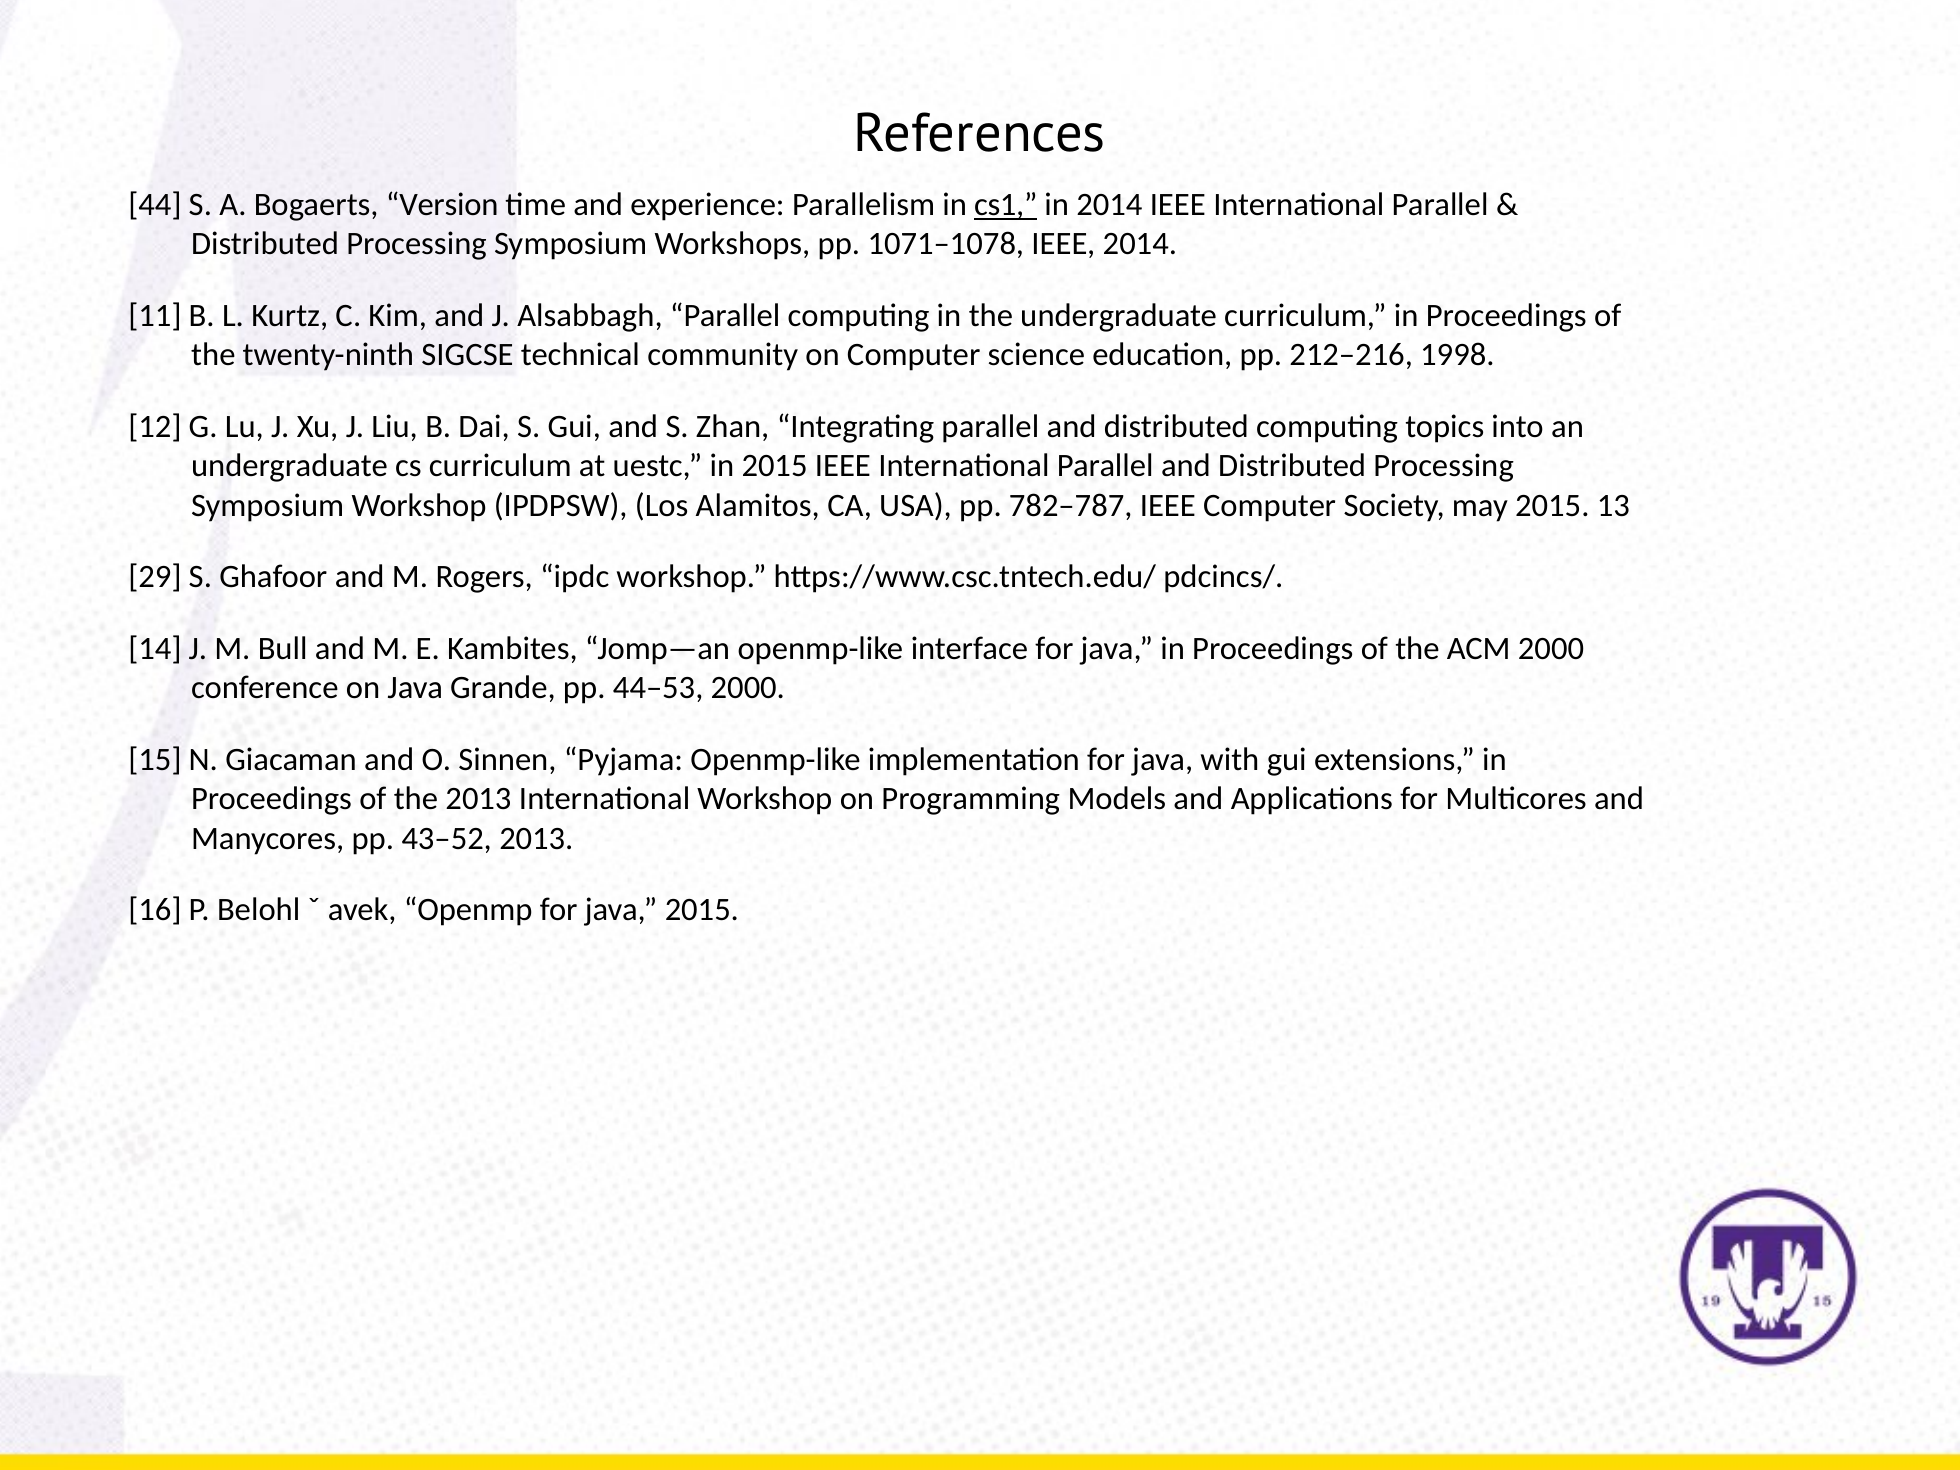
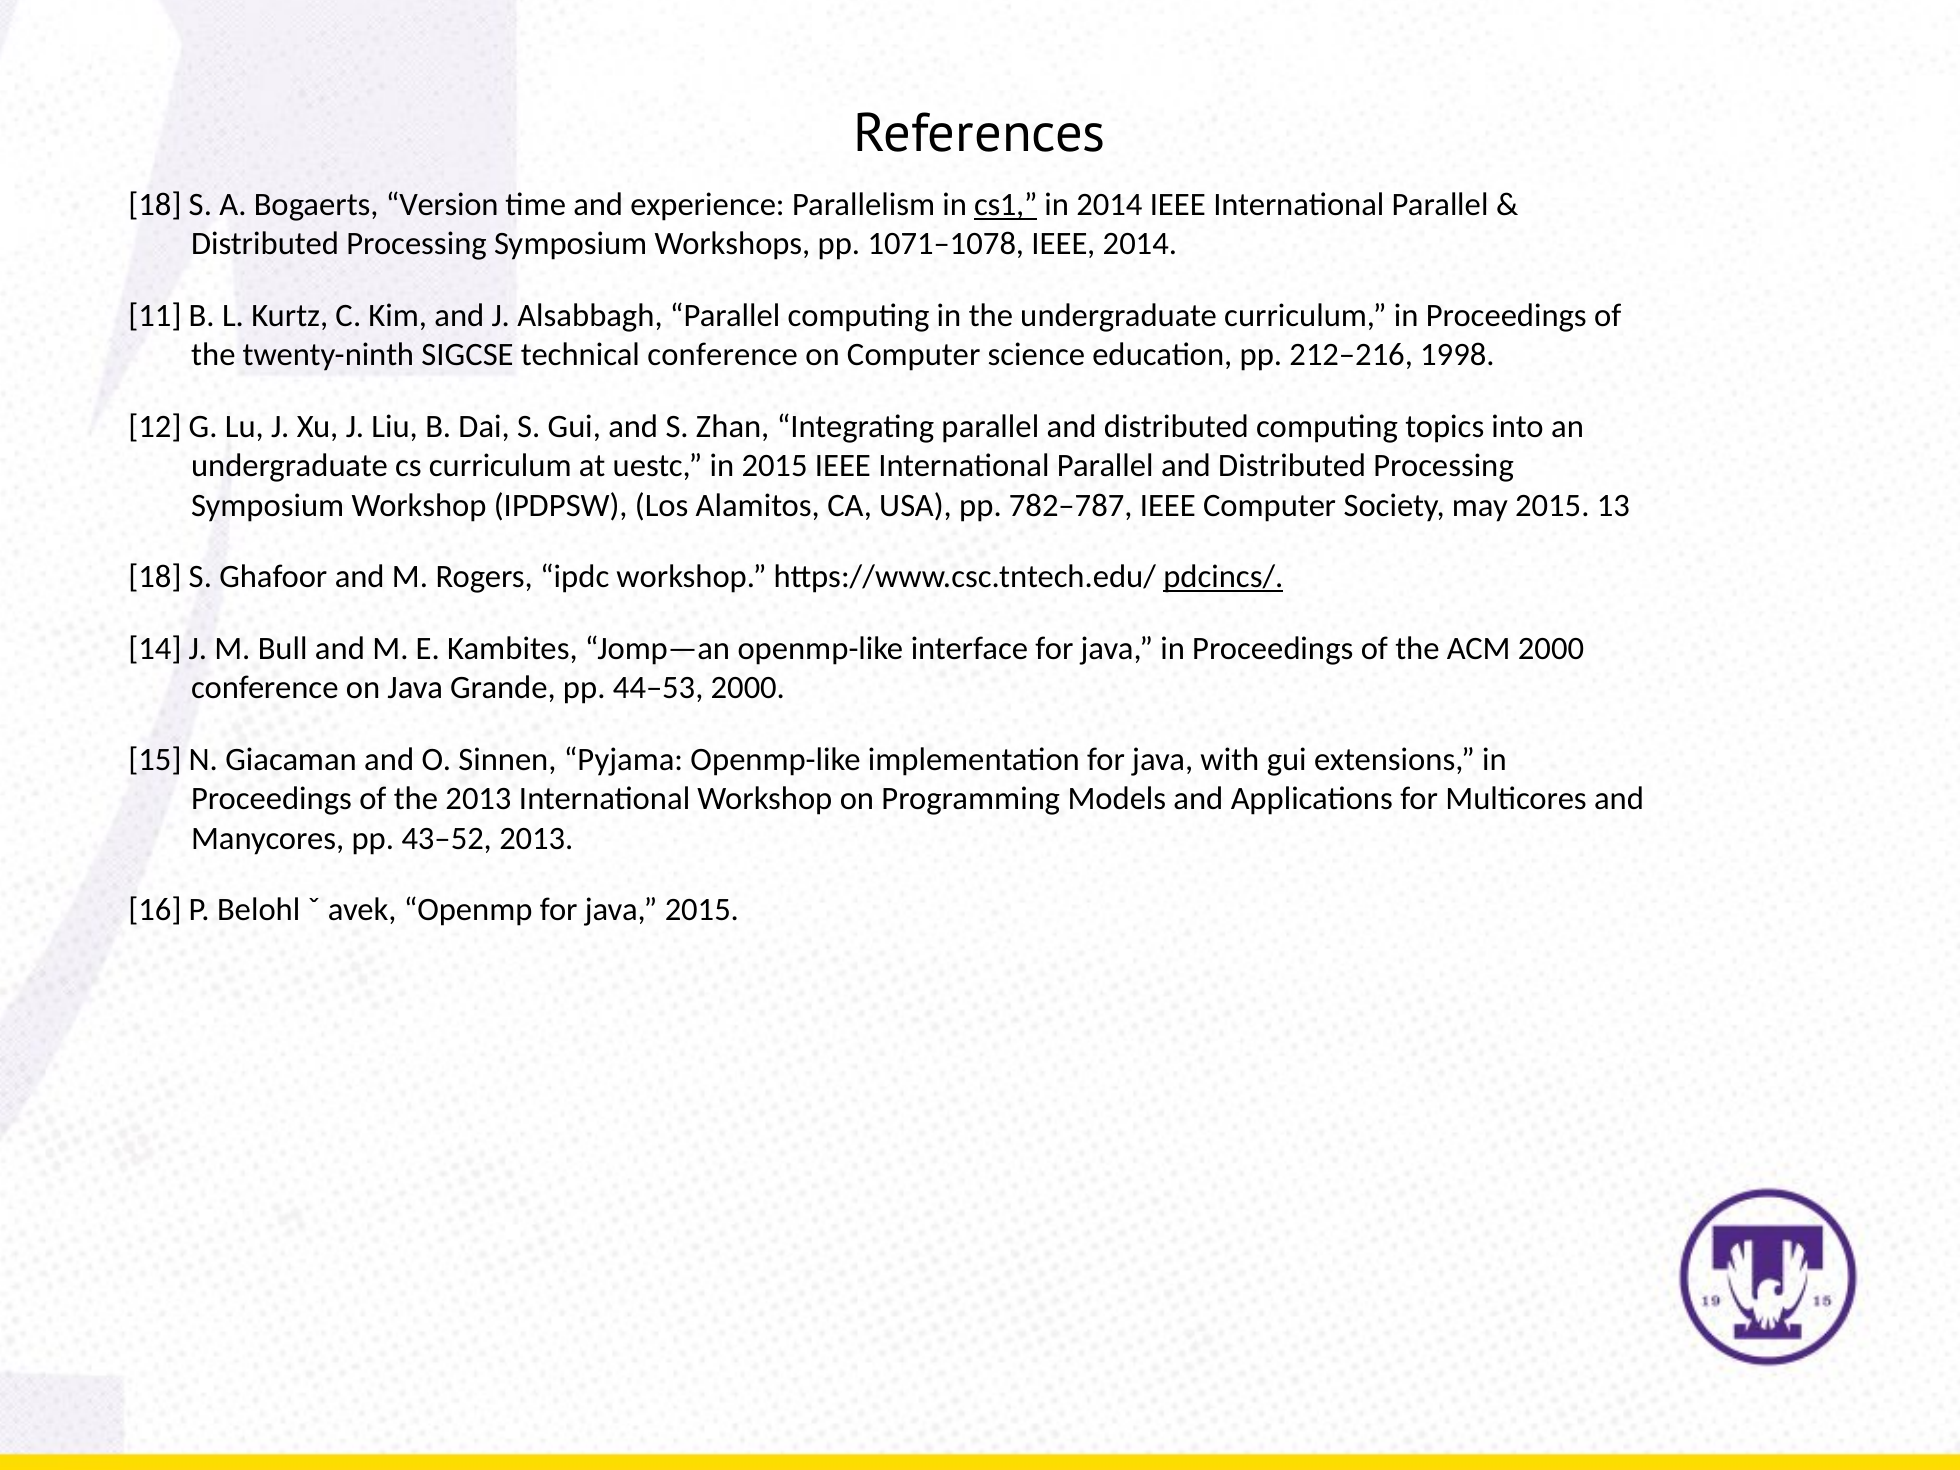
44 at (155, 205): 44 -> 18
technical community: community -> conference
29 at (155, 577): 29 -> 18
pdcincs/ underline: none -> present
